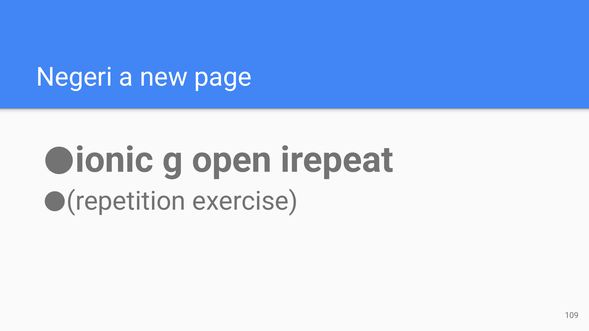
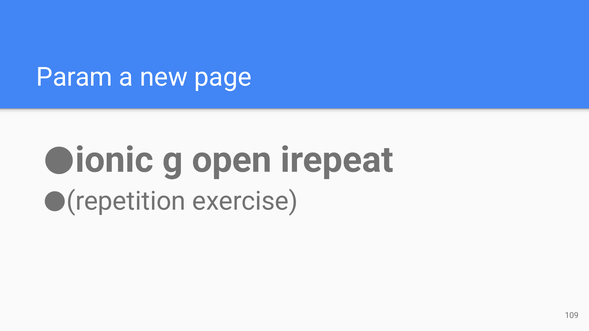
Negeri: Negeri -> Param
